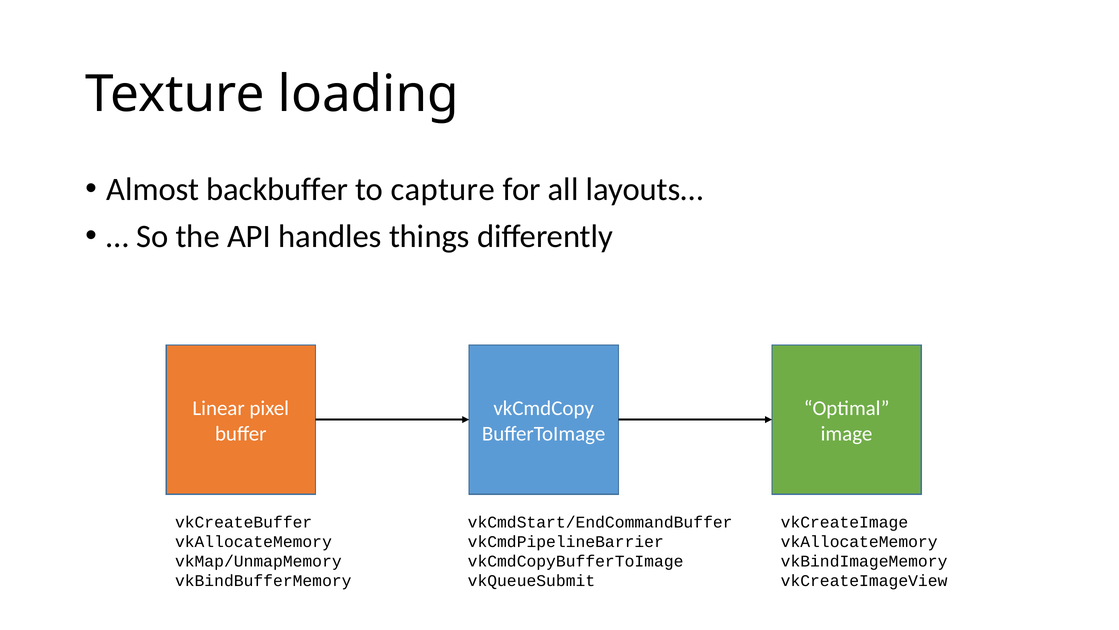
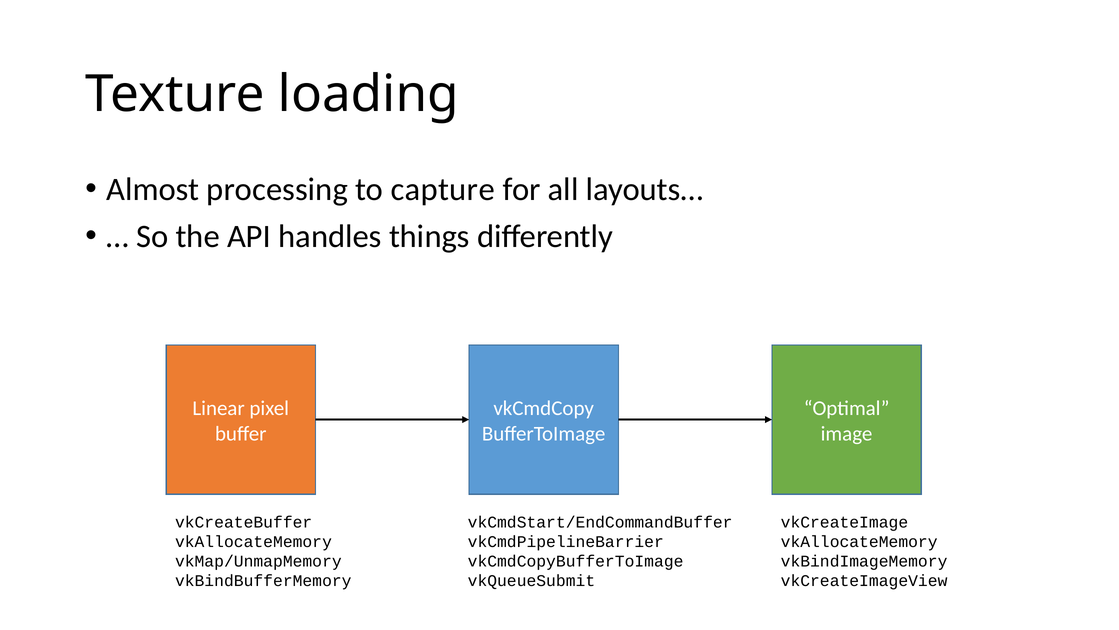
backbuffer: backbuffer -> processing
